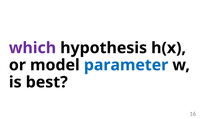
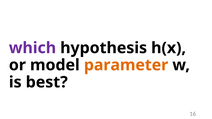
parameter colour: blue -> orange
